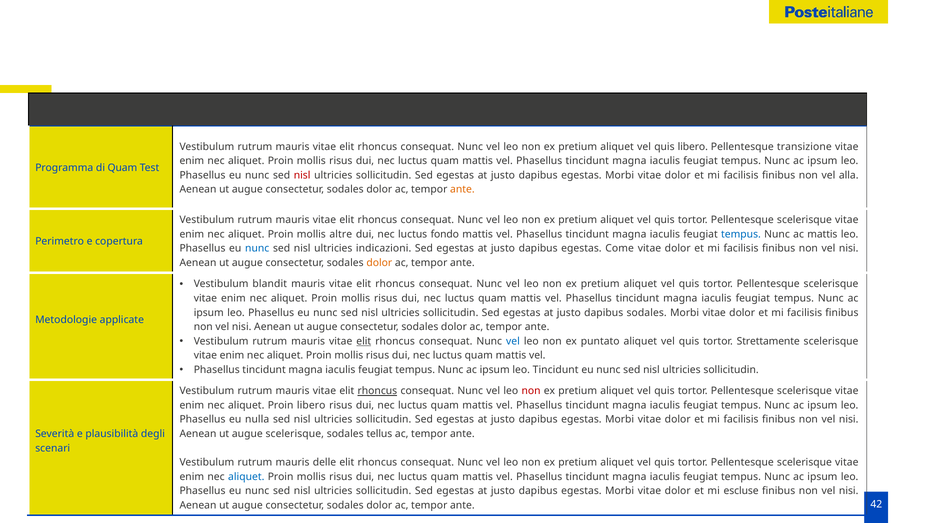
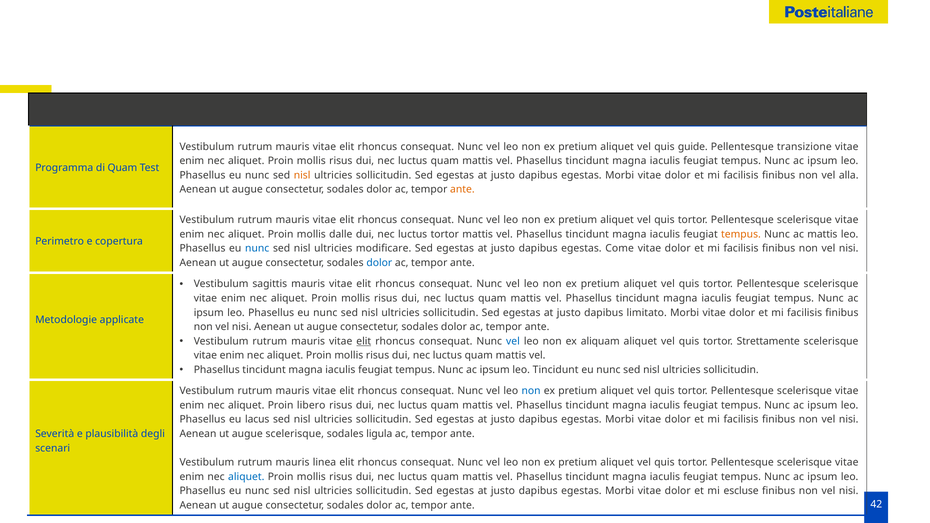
quis libero: libero -> guide
nisl at (302, 175) colour: red -> orange
altre: altre -> dalle
luctus fondo: fondo -> tortor
tempus at (741, 234) colour: blue -> orange
indicazioni: indicazioni -> modificare
dolor at (379, 263) colour: orange -> blue
blandit: blandit -> sagittis
dapibus sodales: sodales -> limitato
puntato: puntato -> aliquam
rhoncus at (377, 391) underline: present -> none
non at (531, 391) colour: red -> blue
nulla: nulla -> lacus
tellus: tellus -> ligula
delle: delle -> linea
